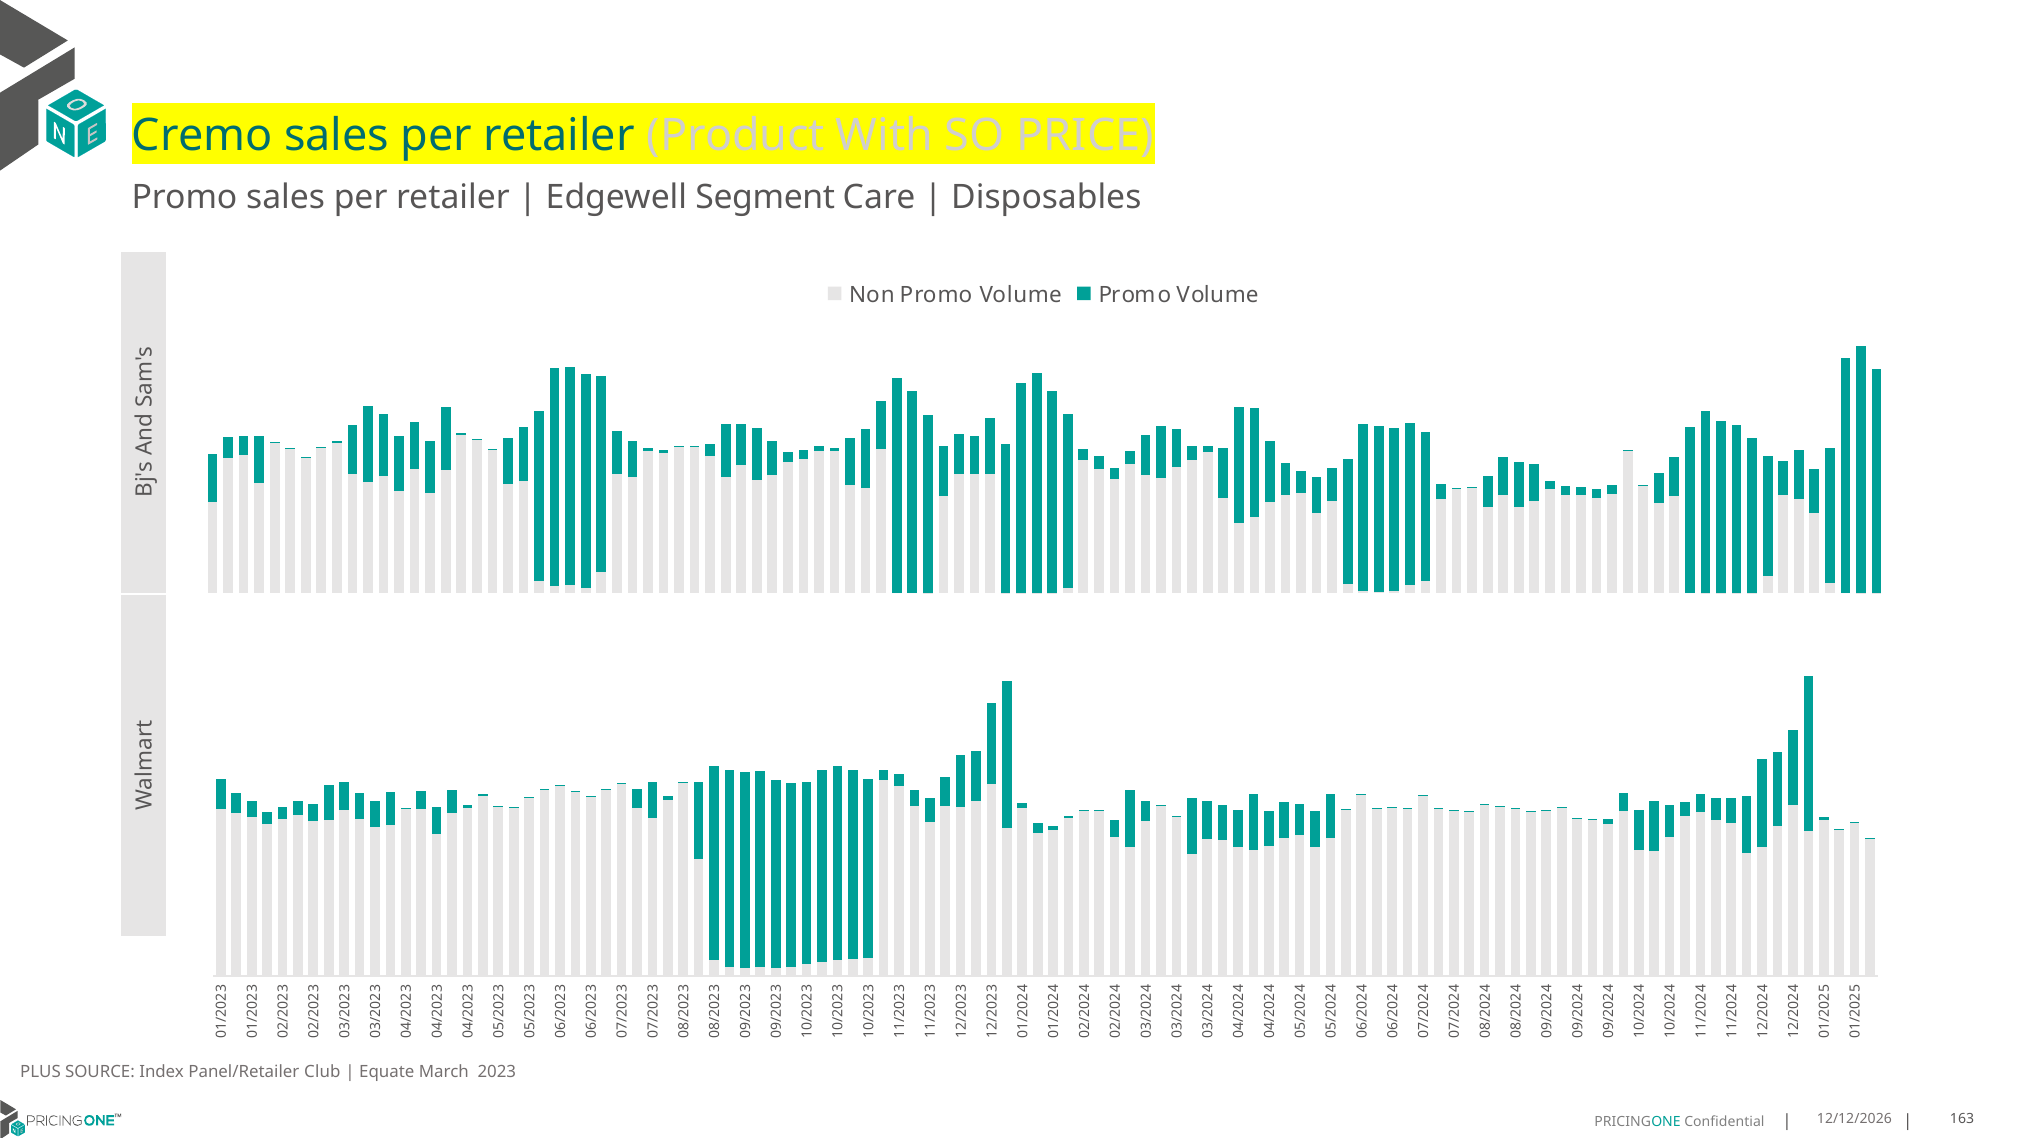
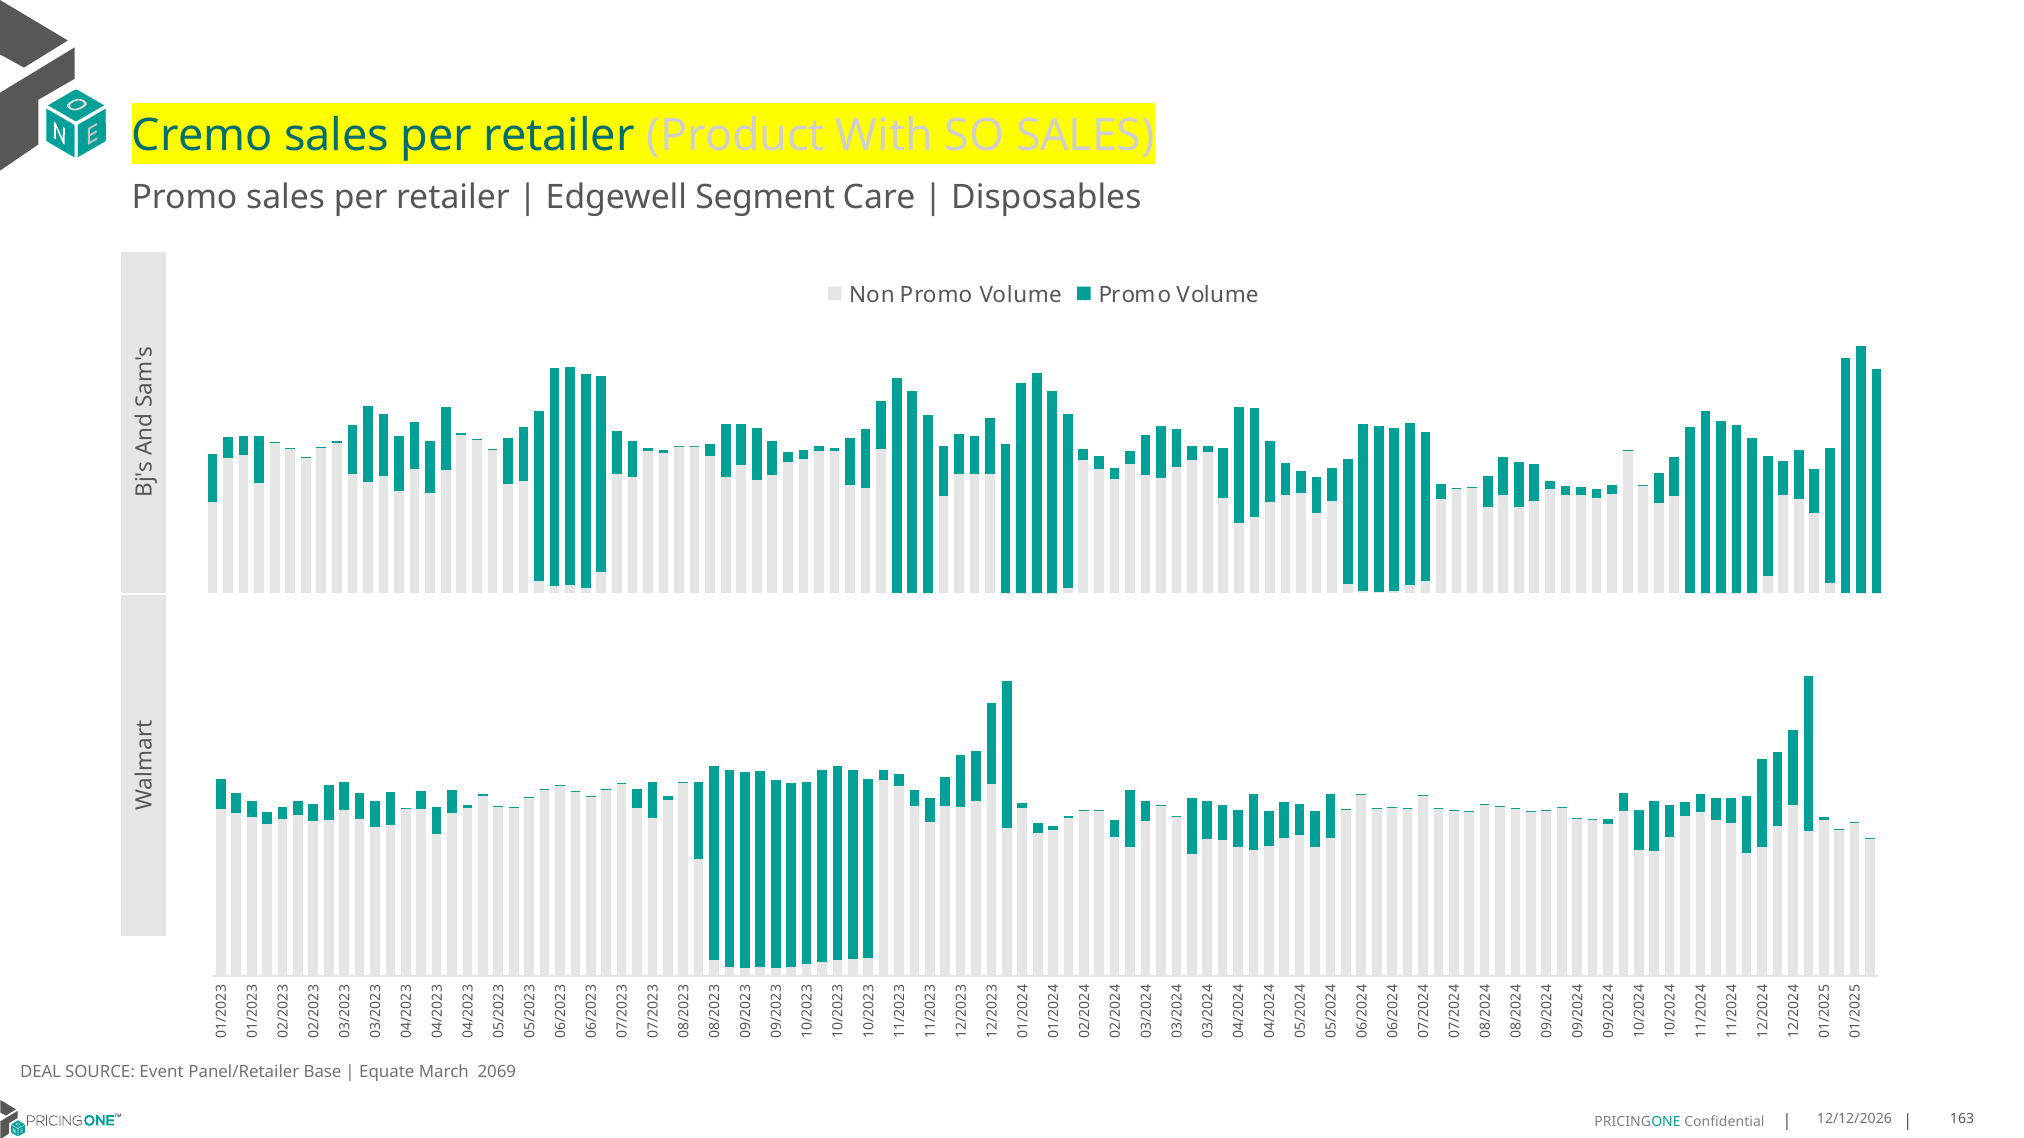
SO PRICE: PRICE -> SALES
PLUS: PLUS -> DEAL
Index: Index -> Event
Club: Club -> Base
2023: 2023 -> 2069
